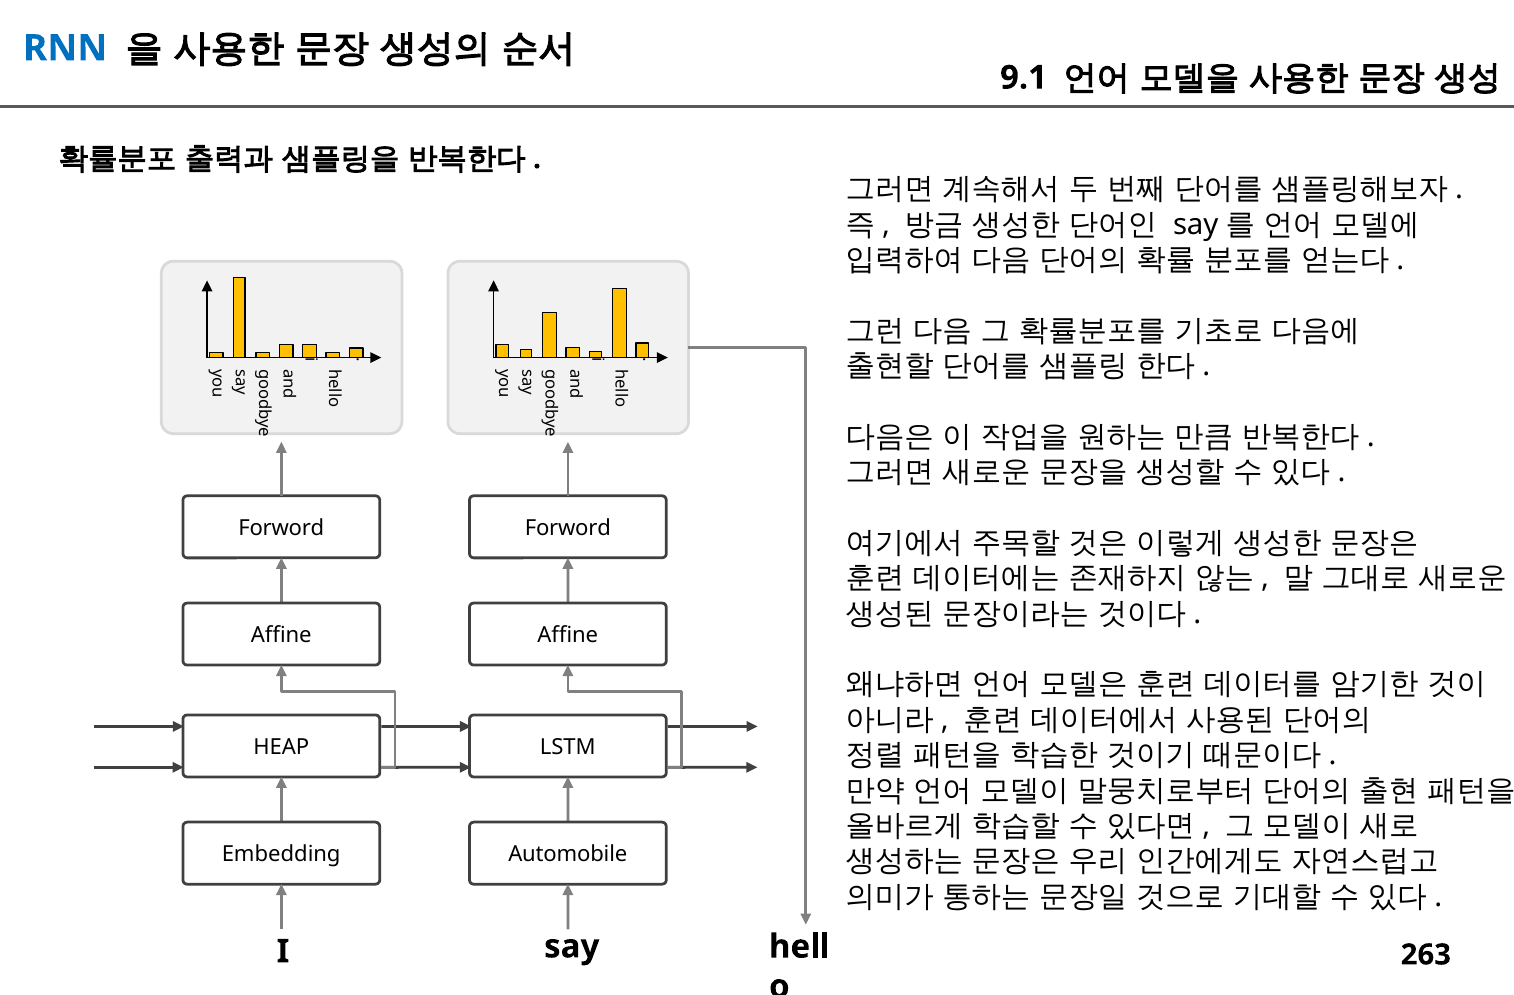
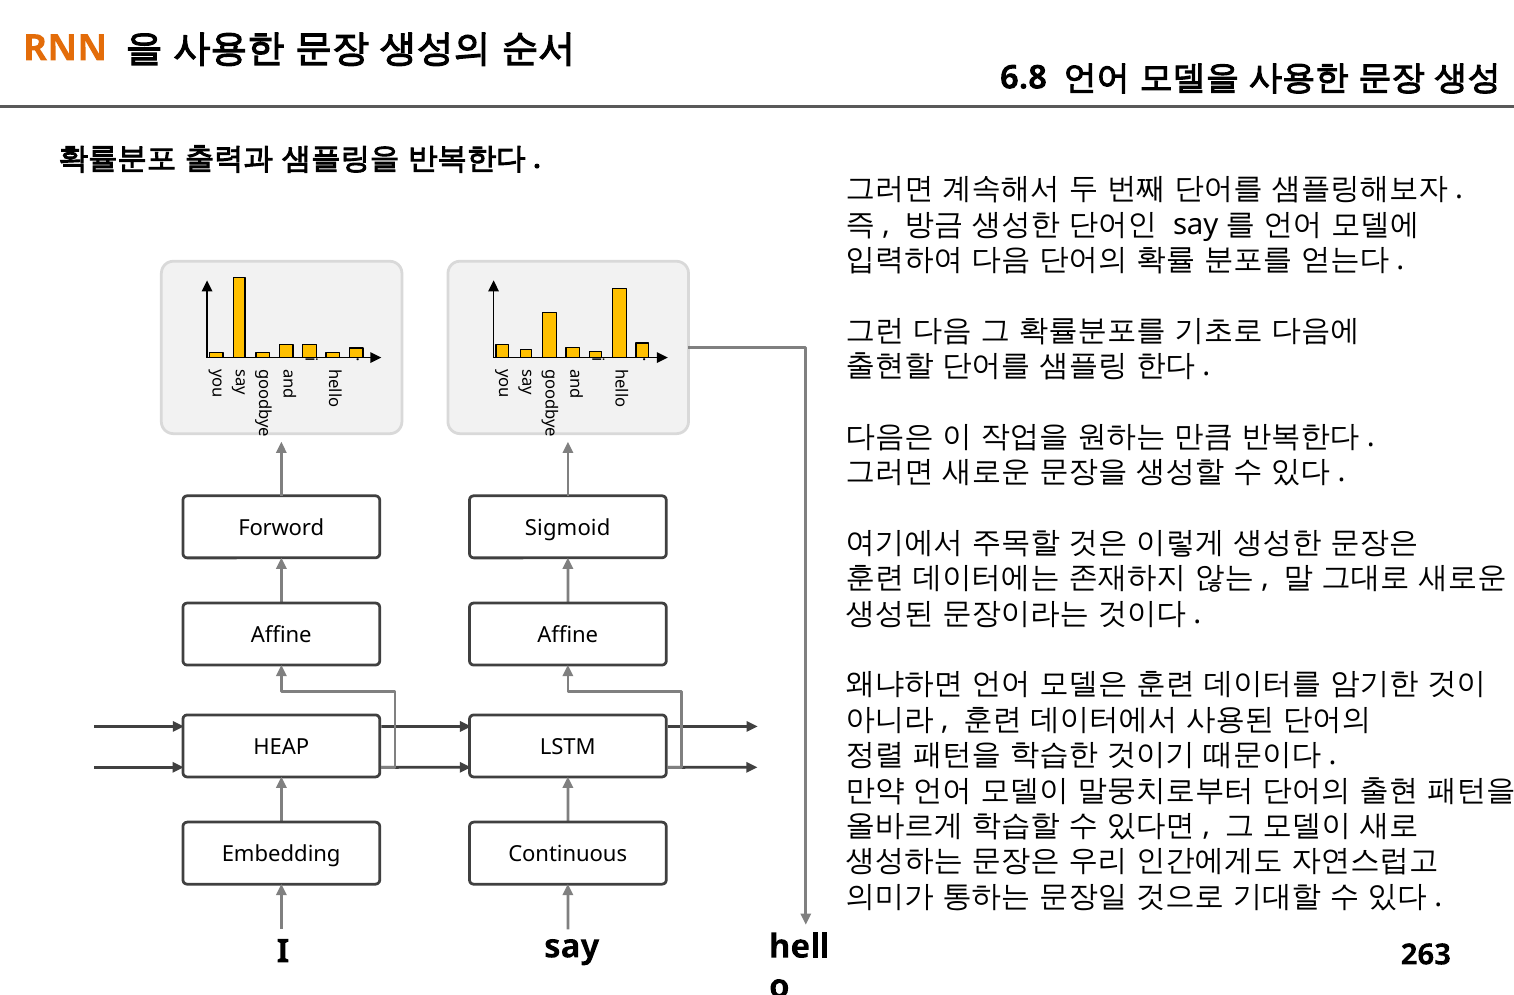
RNN colour: blue -> orange
9.1: 9.1 -> 6.8
Forword at (568, 528): Forword -> Sigmoid
Automobile: Automobile -> Continuous
